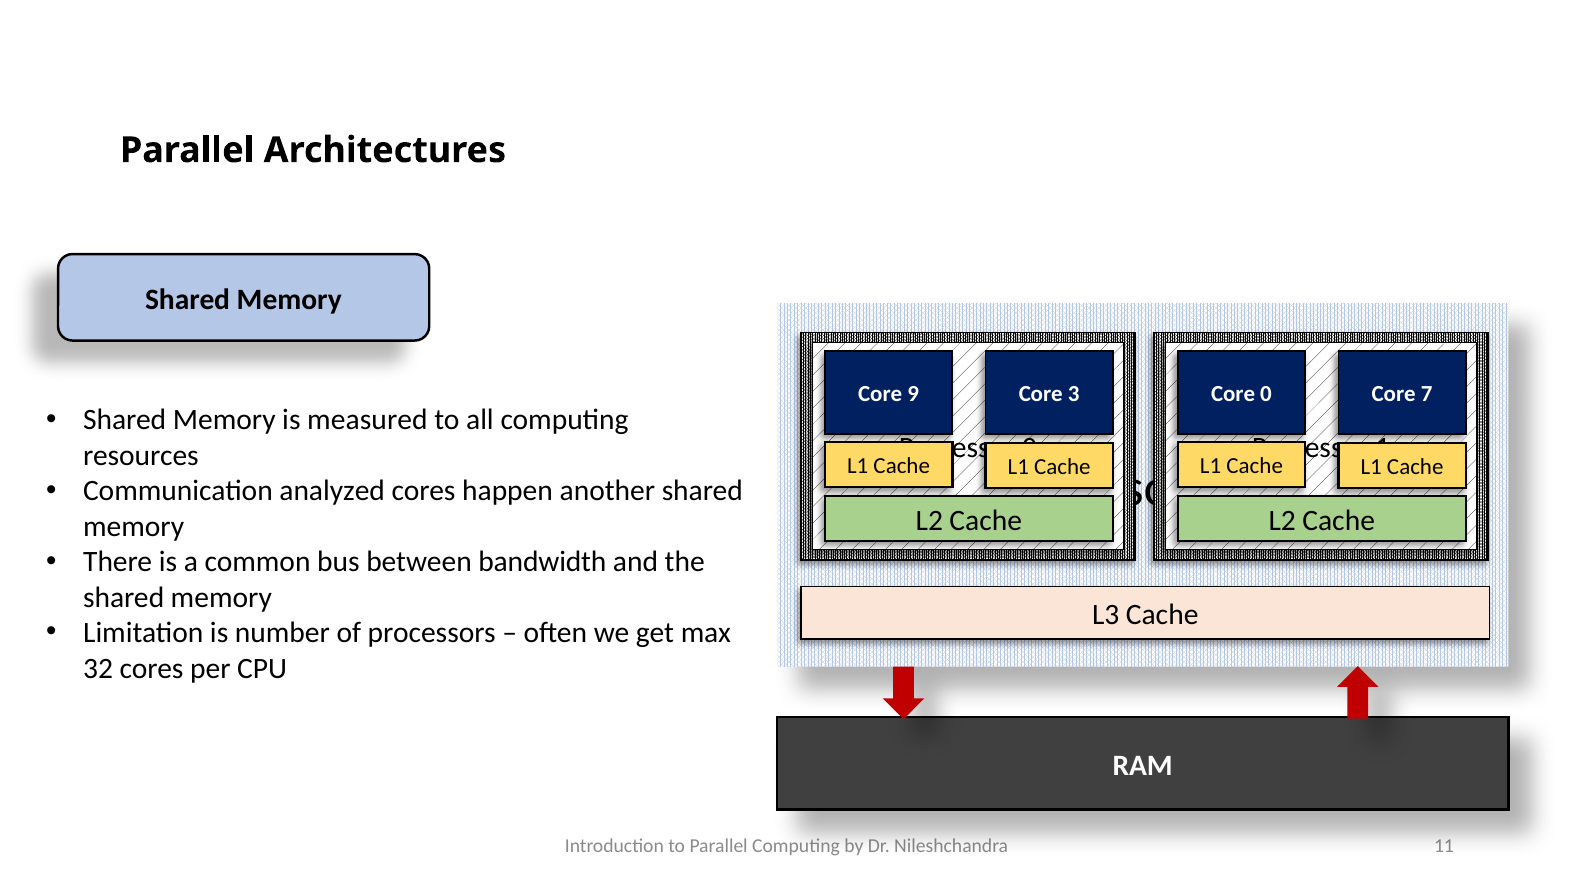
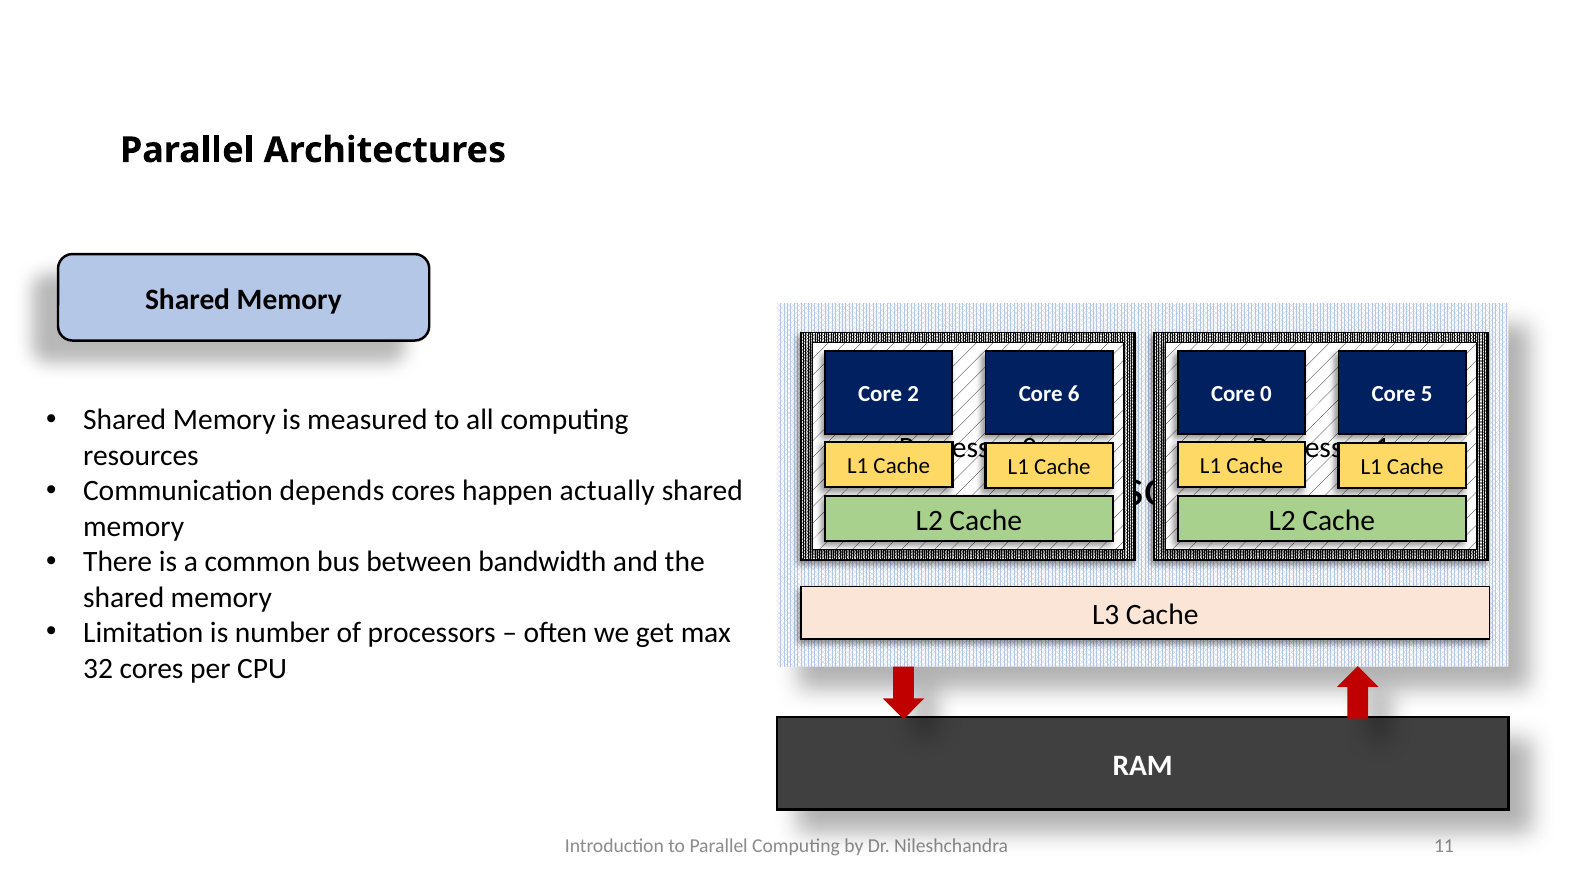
9: 9 -> 2
3: 3 -> 6
7: 7 -> 5
analyzed: analyzed -> depends
another: another -> actually
